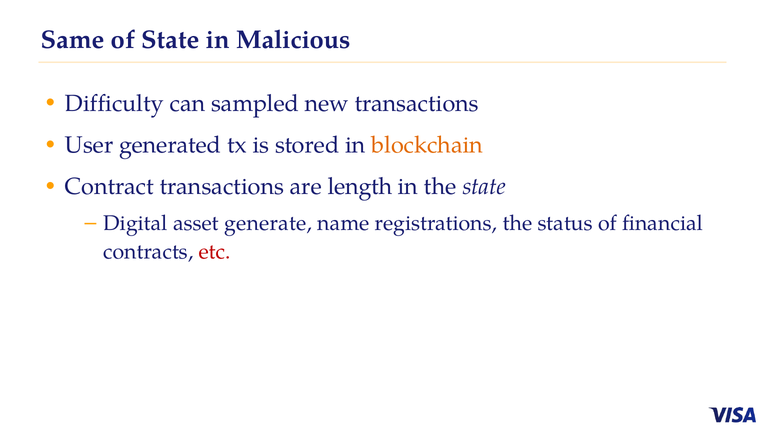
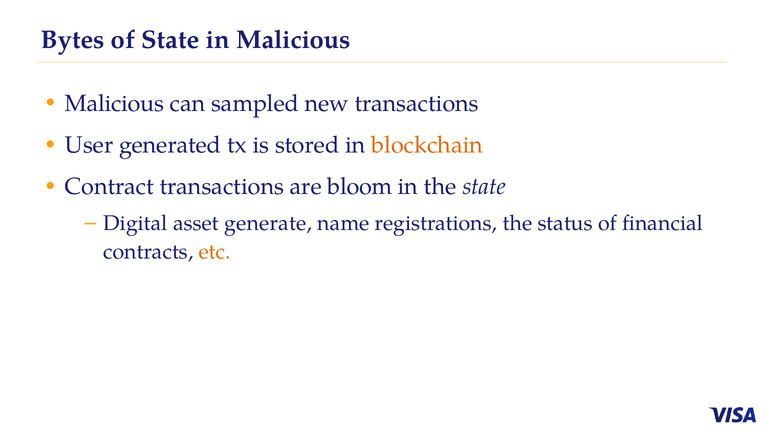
Same: Same -> Bytes
Difficulty at (114, 104): Difficulty -> Malicious
length: length -> bloom
etc colour: red -> orange
